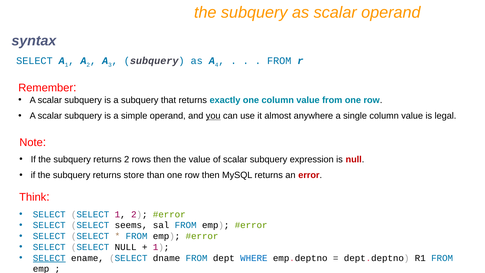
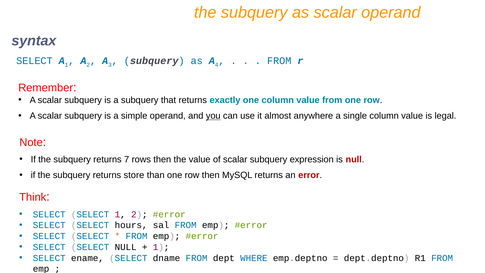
returns 2: 2 -> 7
seems: seems -> hours
SELECT at (49, 258) underline: present -> none
